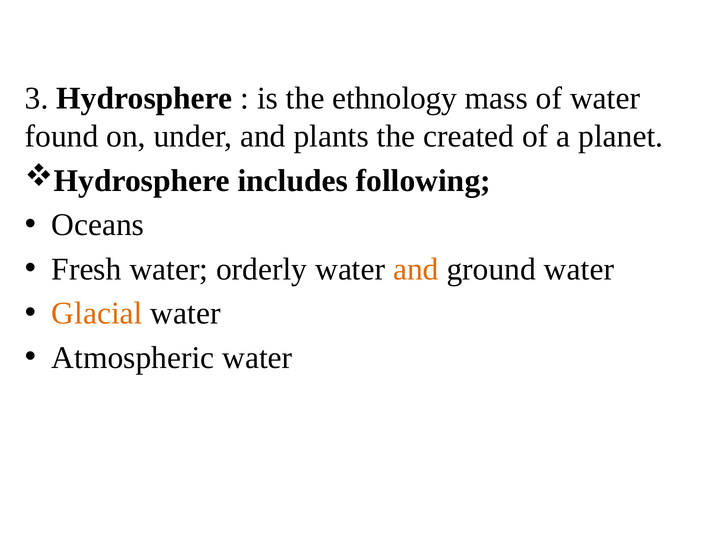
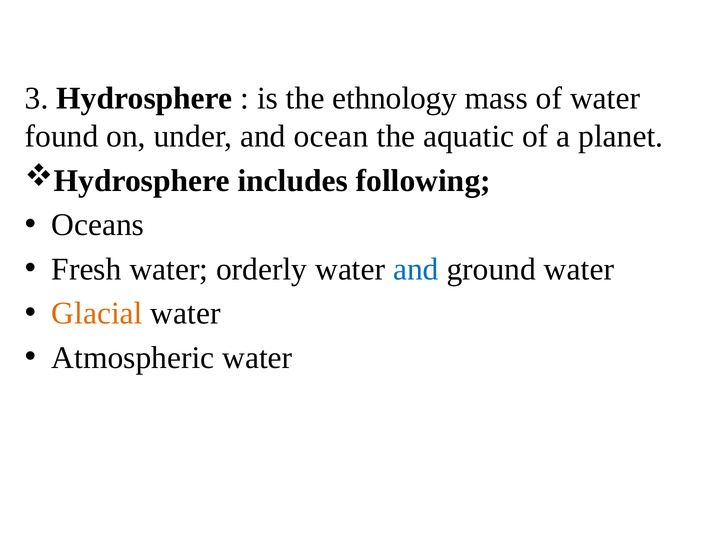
plants: plants -> ocean
created: created -> aquatic
and at (416, 269) colour: orange -> blue
